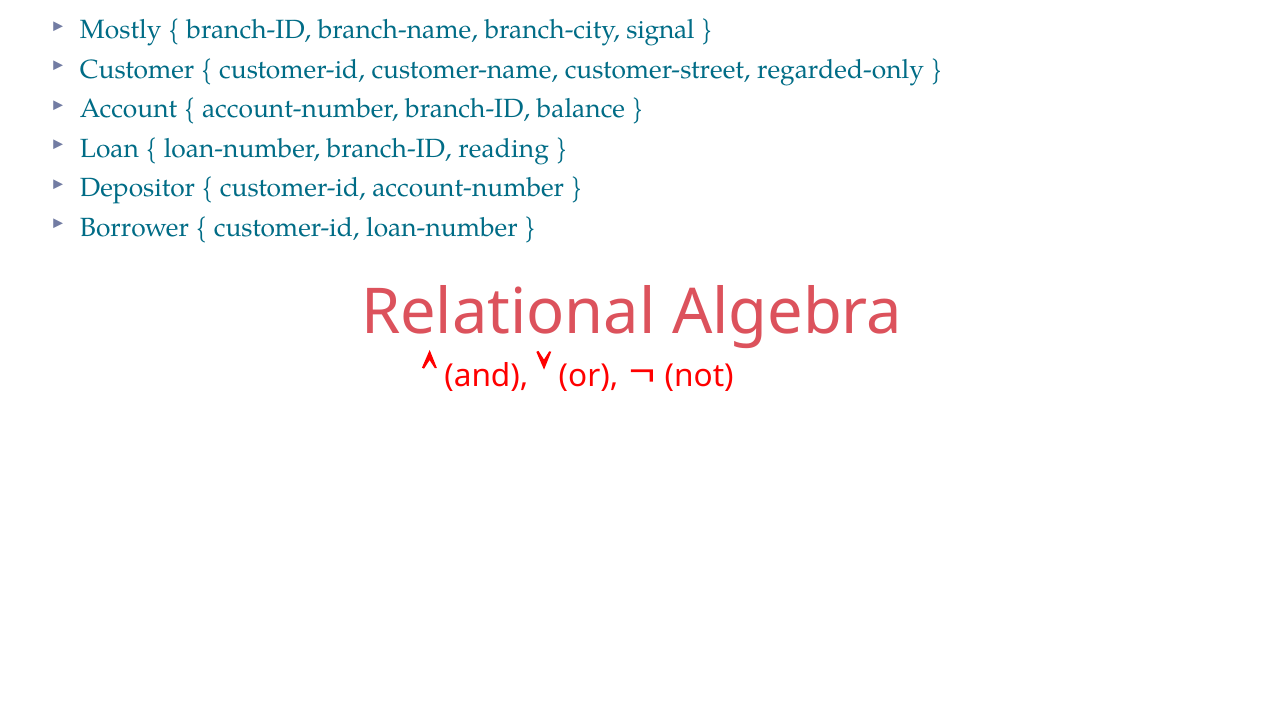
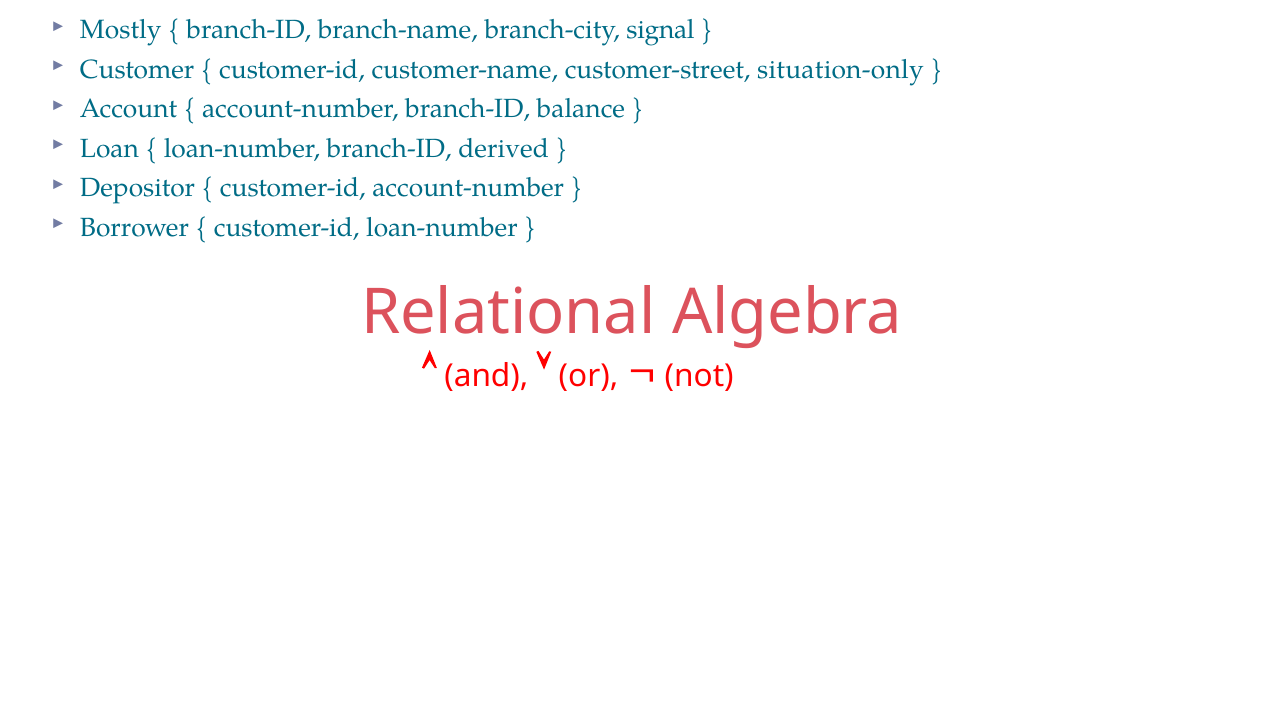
regarded-only: regarded-only -> situation-only
reading: reading -> derived
